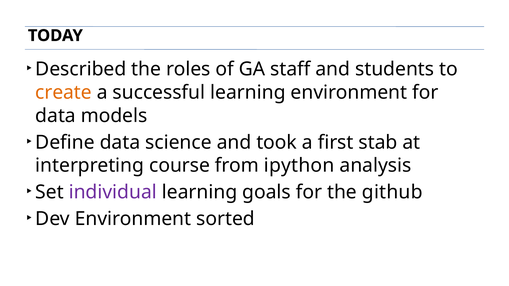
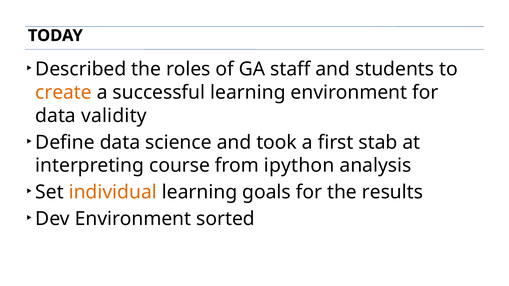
models: models -> validity
individual colour: purple -> orange
github: github -> results
